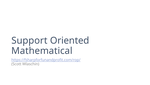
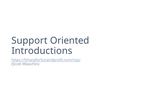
Mathematical: Mathematical -> Introductions
